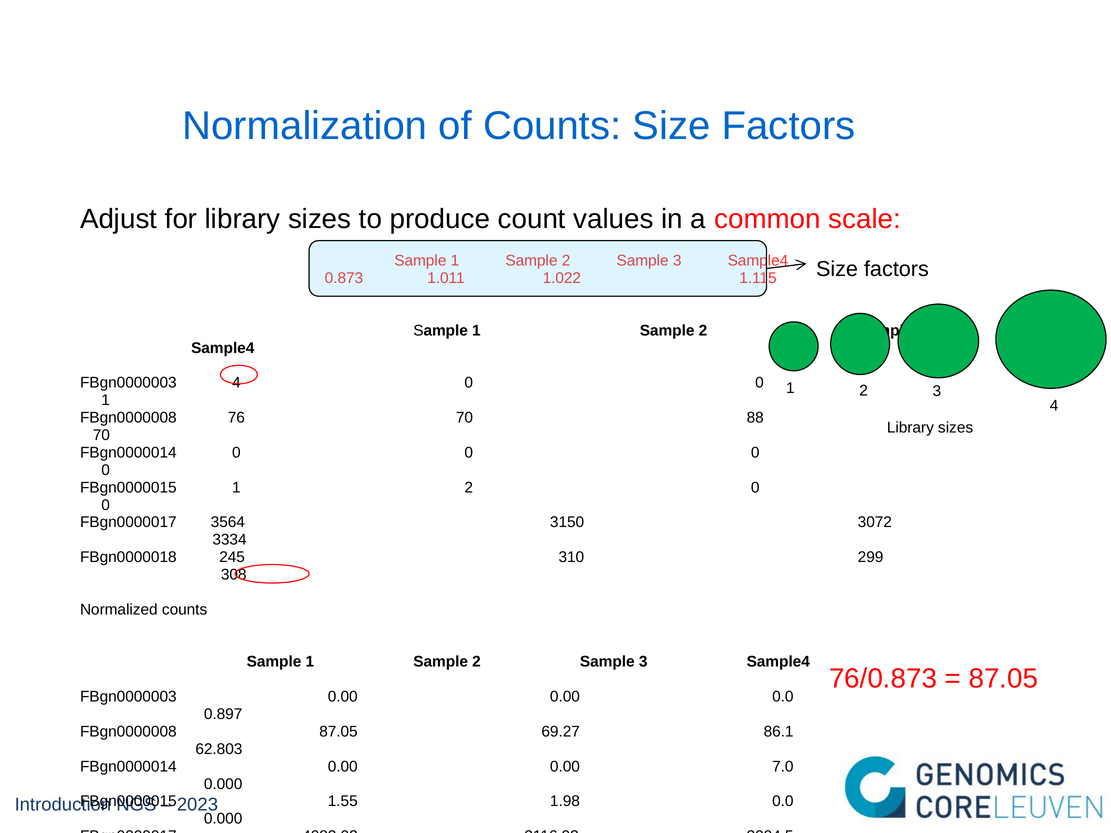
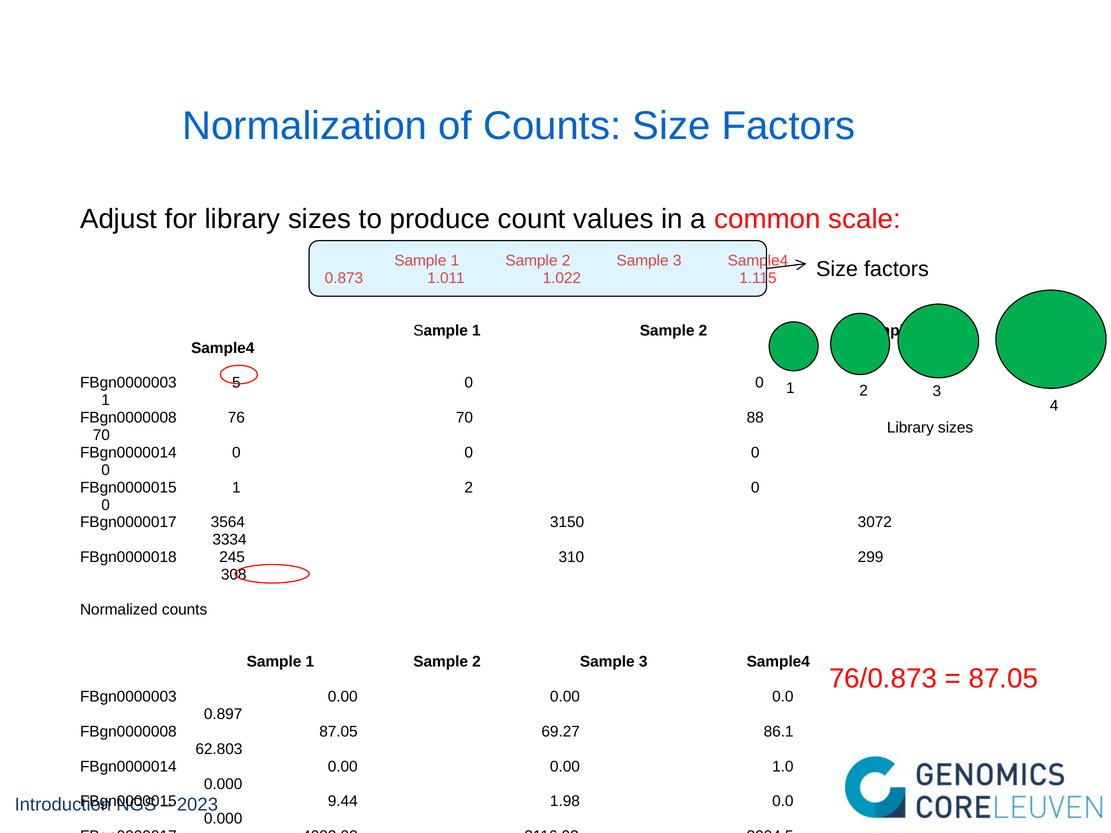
FBgn0000003 4: 4 -> 5
7.0: 7.0 -> 1.0
1.55: 1.55 -> 9.44
